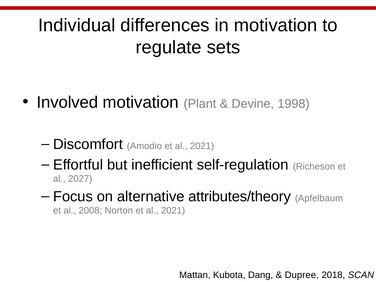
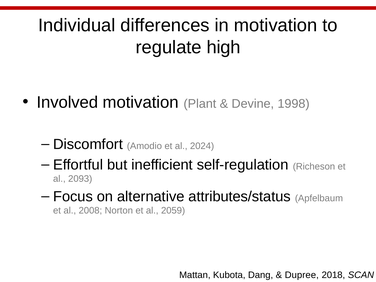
sets: sets -> high
Amodio et al 2021: 2021 -> 2024
2027: 2027 -> 2093
attributes/theory: attributes/theory -> attributes/status
Norton et al 2021: 2021 -> 2059
